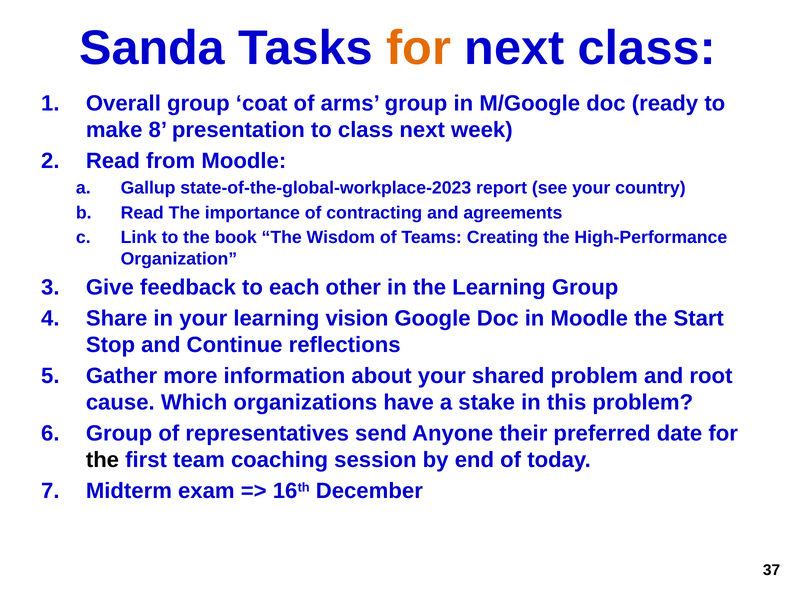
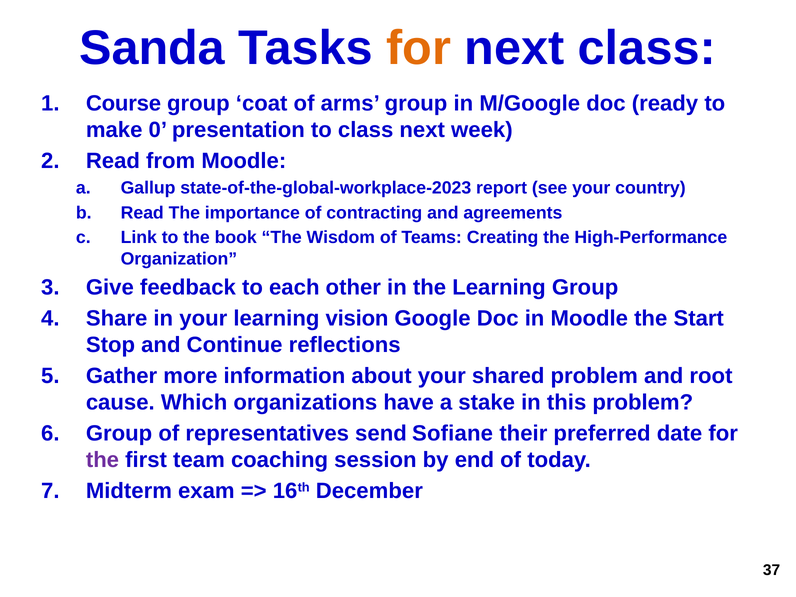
Overall: Overall -> Course
8: 8 -> 0
Anyone: Anyone -> Sofiane
the at (102, 460) colour: black -> purple
